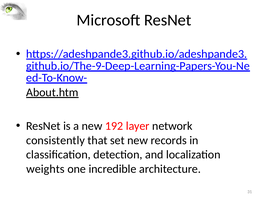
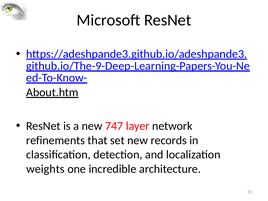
192: 192 -> 747
consistently: consistently -> refinements
